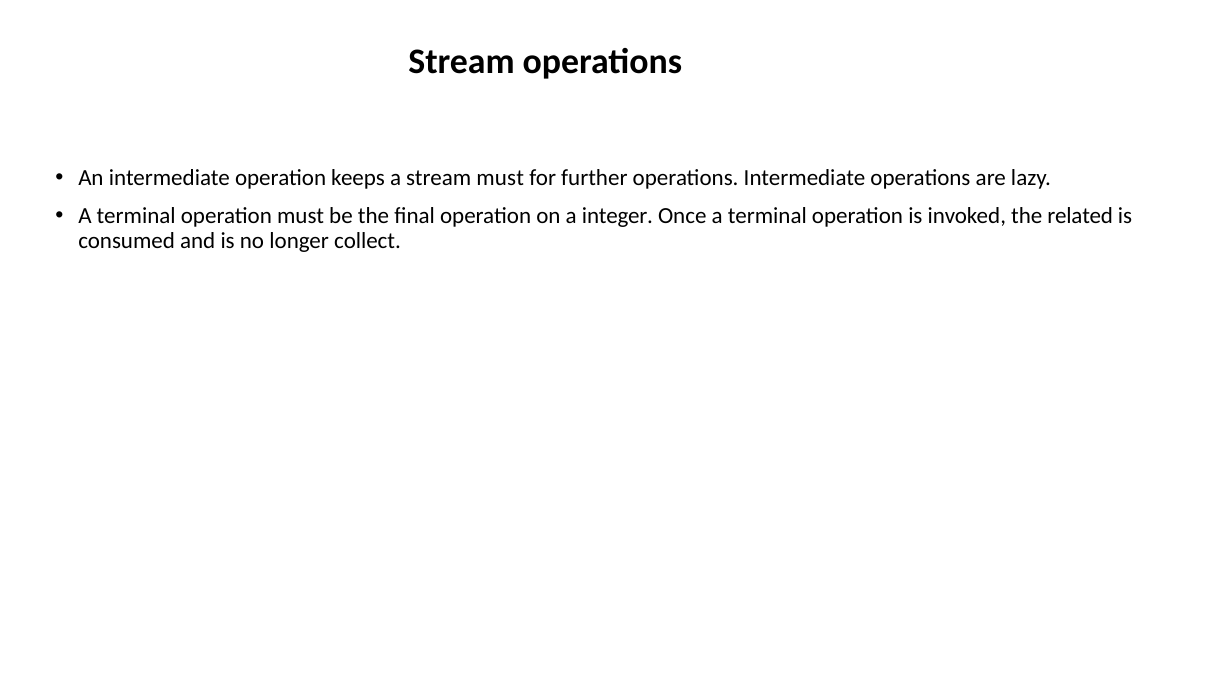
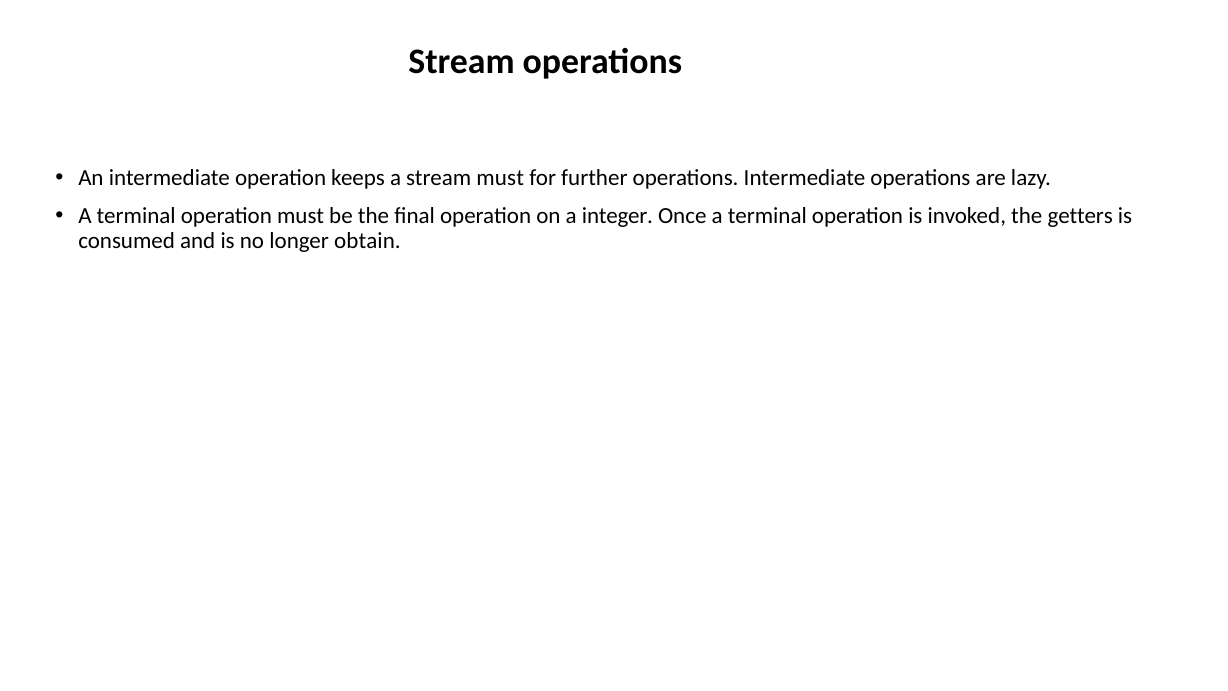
related: related -> getters
collect: collect -> obtain
